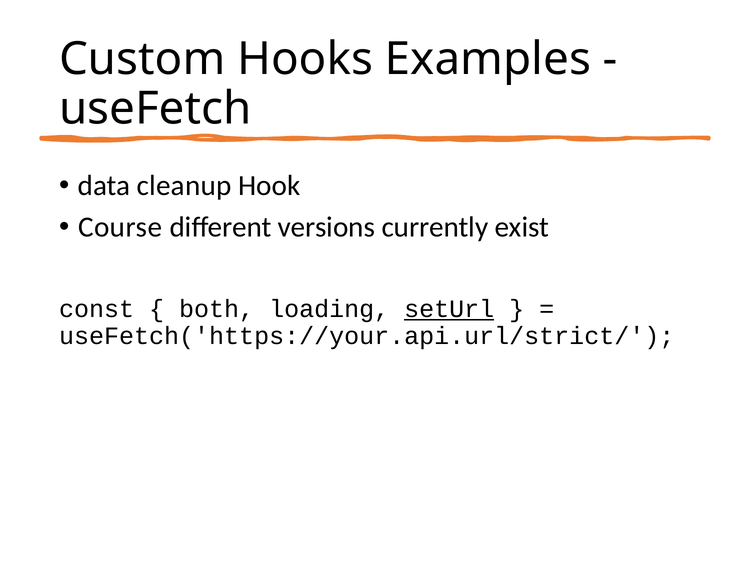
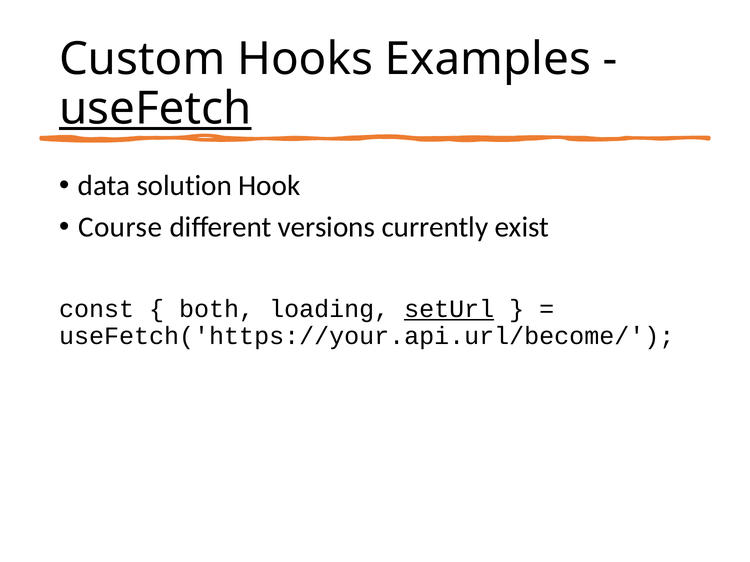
useFetch underline: none -> present
cleanup: cleanup -> solution
useFetch('https://your.api.url/strict/: useFetch('https://your.api.url/strict/ -> useFetch('https://your.api.url/become/
